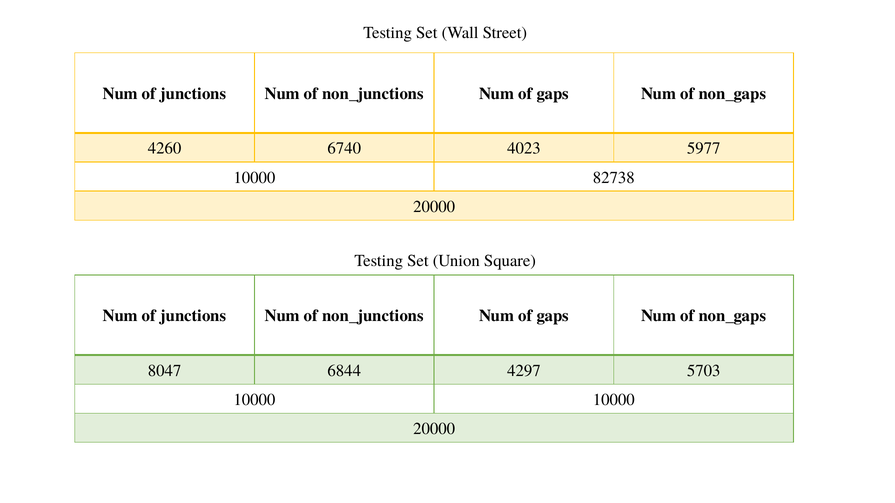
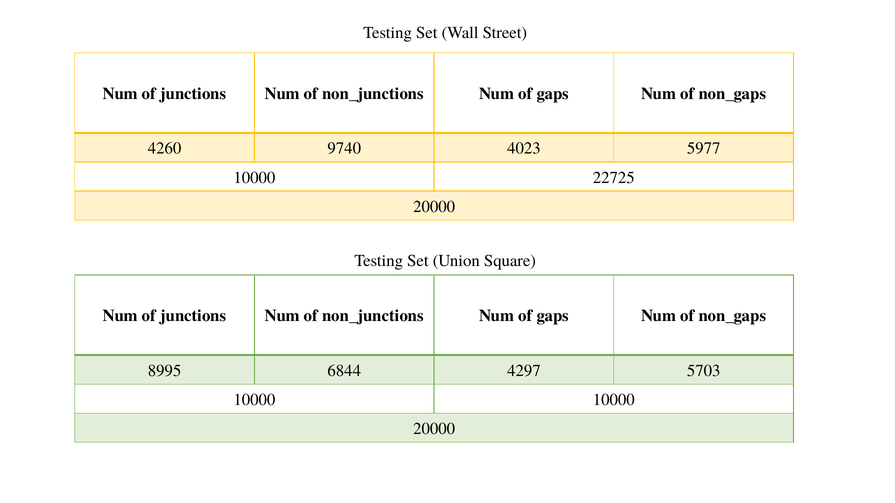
6740: 6740 -> 9740
82738: 82738 -> 22725
8047: 8047 -> 8995
